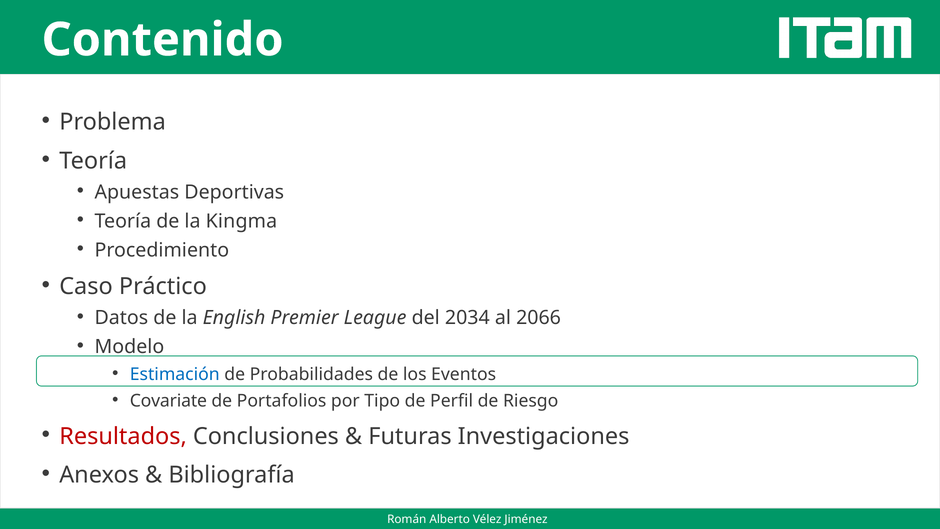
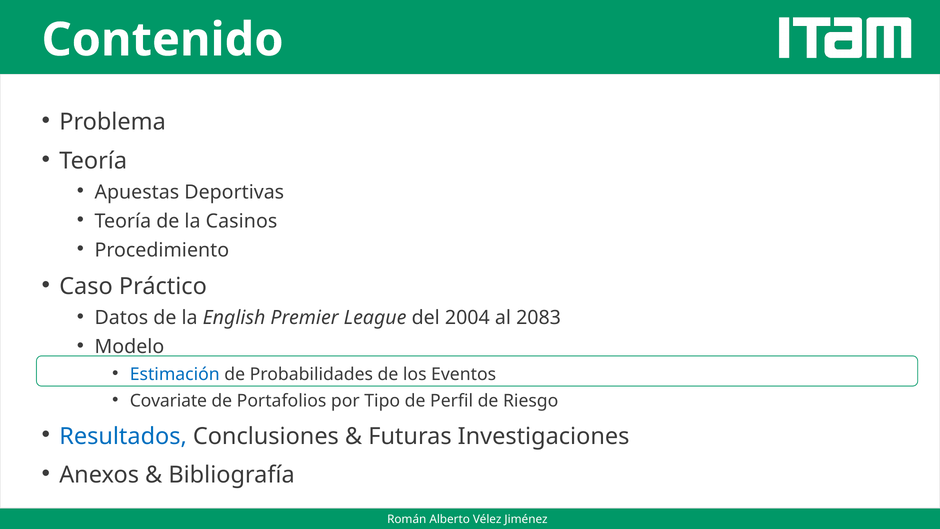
Kingma: Kingma -> Casinos
2034: 2034 -> 2004
2066: 2066 -> 2083
Resultados colour: red -> blue
